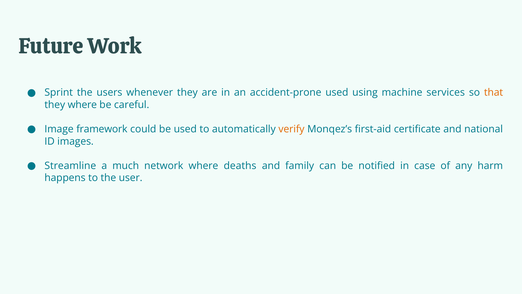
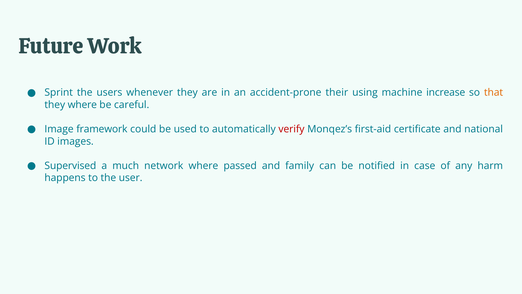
accident-prone used: used -> their
services: services -> increase
verify colour: orange -> red
Streamline: Streamline -> Supervised
deaths: deaths -> passed
